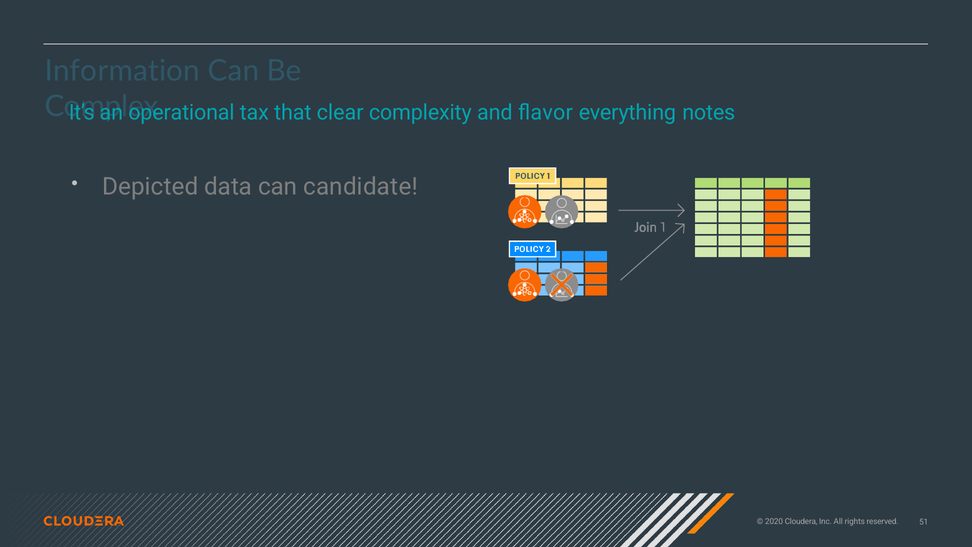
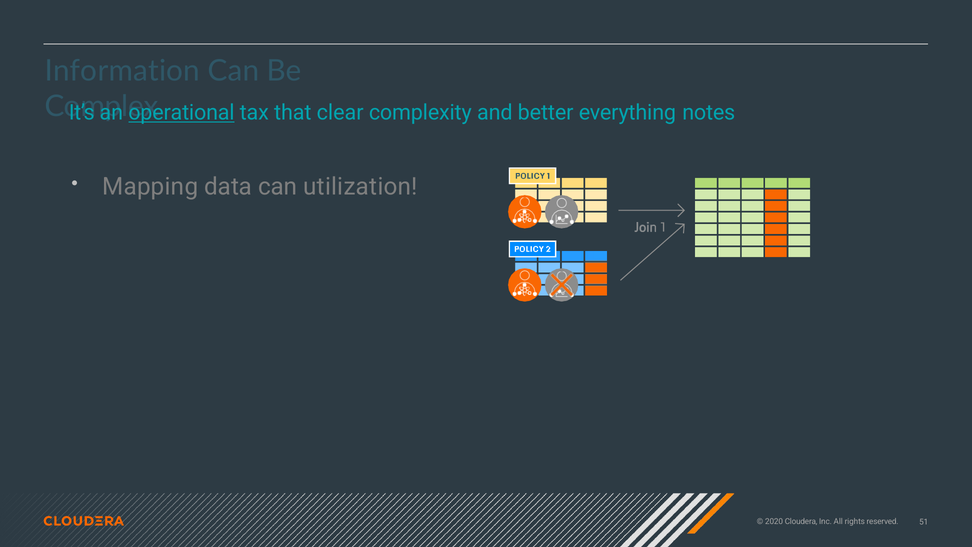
operational underline: none -> present
ﬂavor: ﬂavor -> better
Depicted: Depicted -> Mapping
candidate: candidate -> utilization
